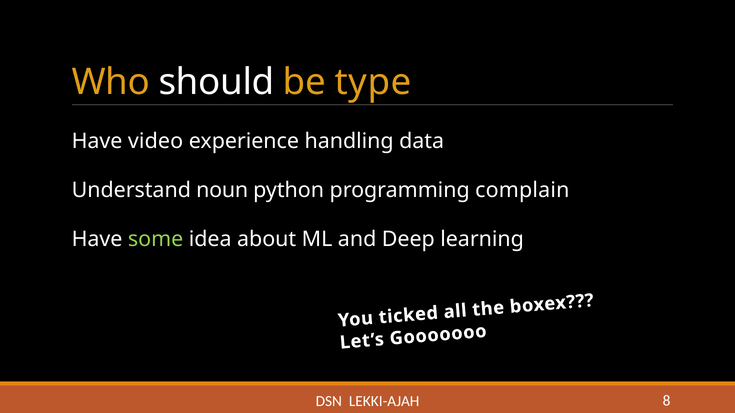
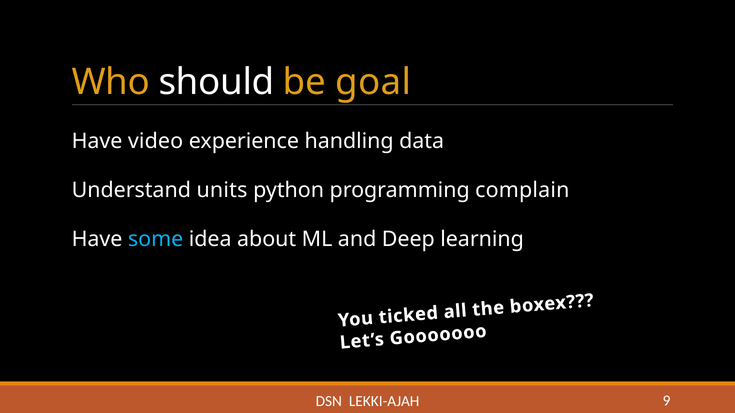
type: type -> goal
noun: noun -> units
some colour: light green -> light blue
8: 8 -> 9
